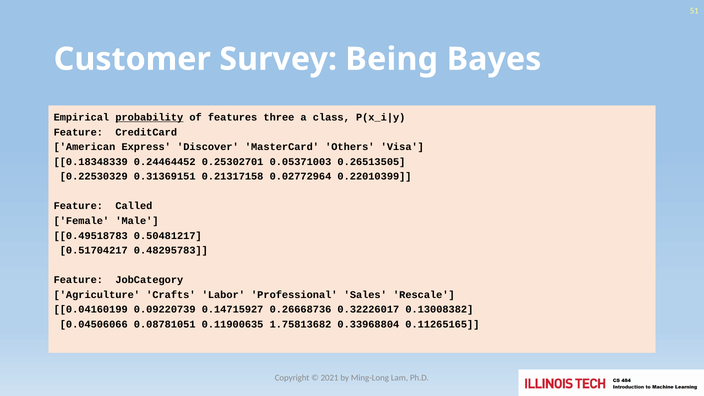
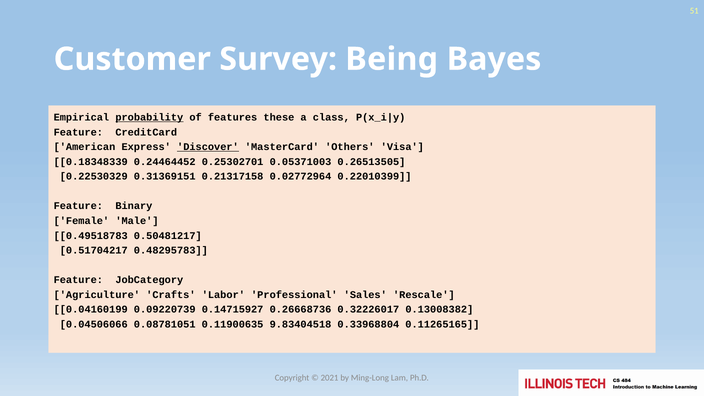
three: three -> these
Discover underline: none -> present
Called: Called -> Binary
1.75813682: 1.75813682 -> 9.83404518
